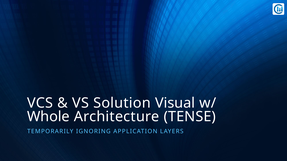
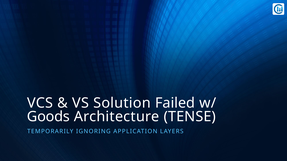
Visual: Visual -> Failed
Whole: Whole -> Goods
